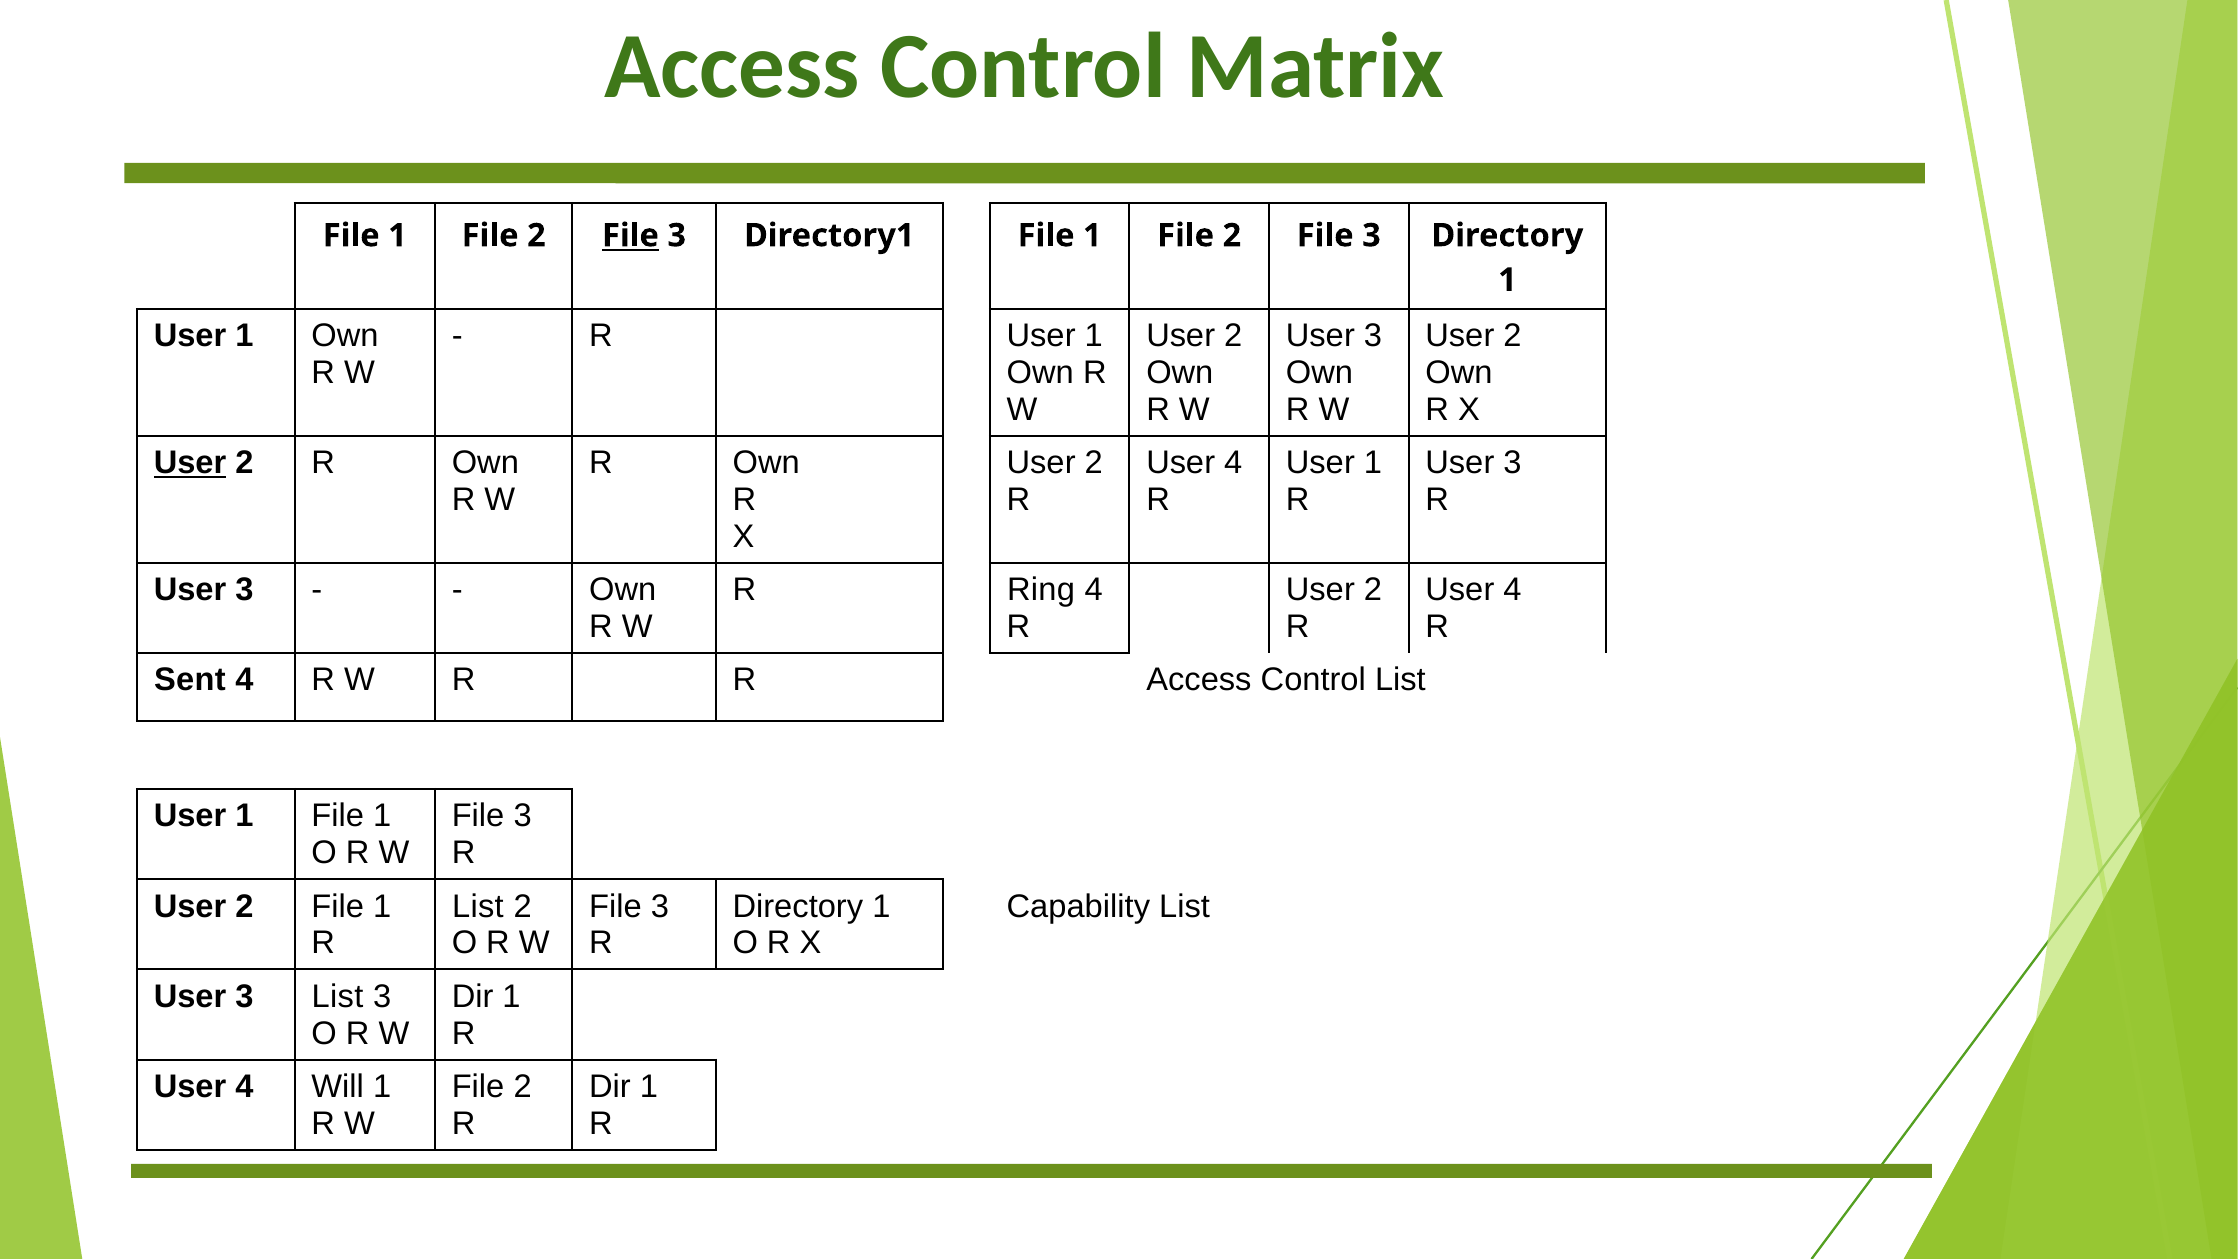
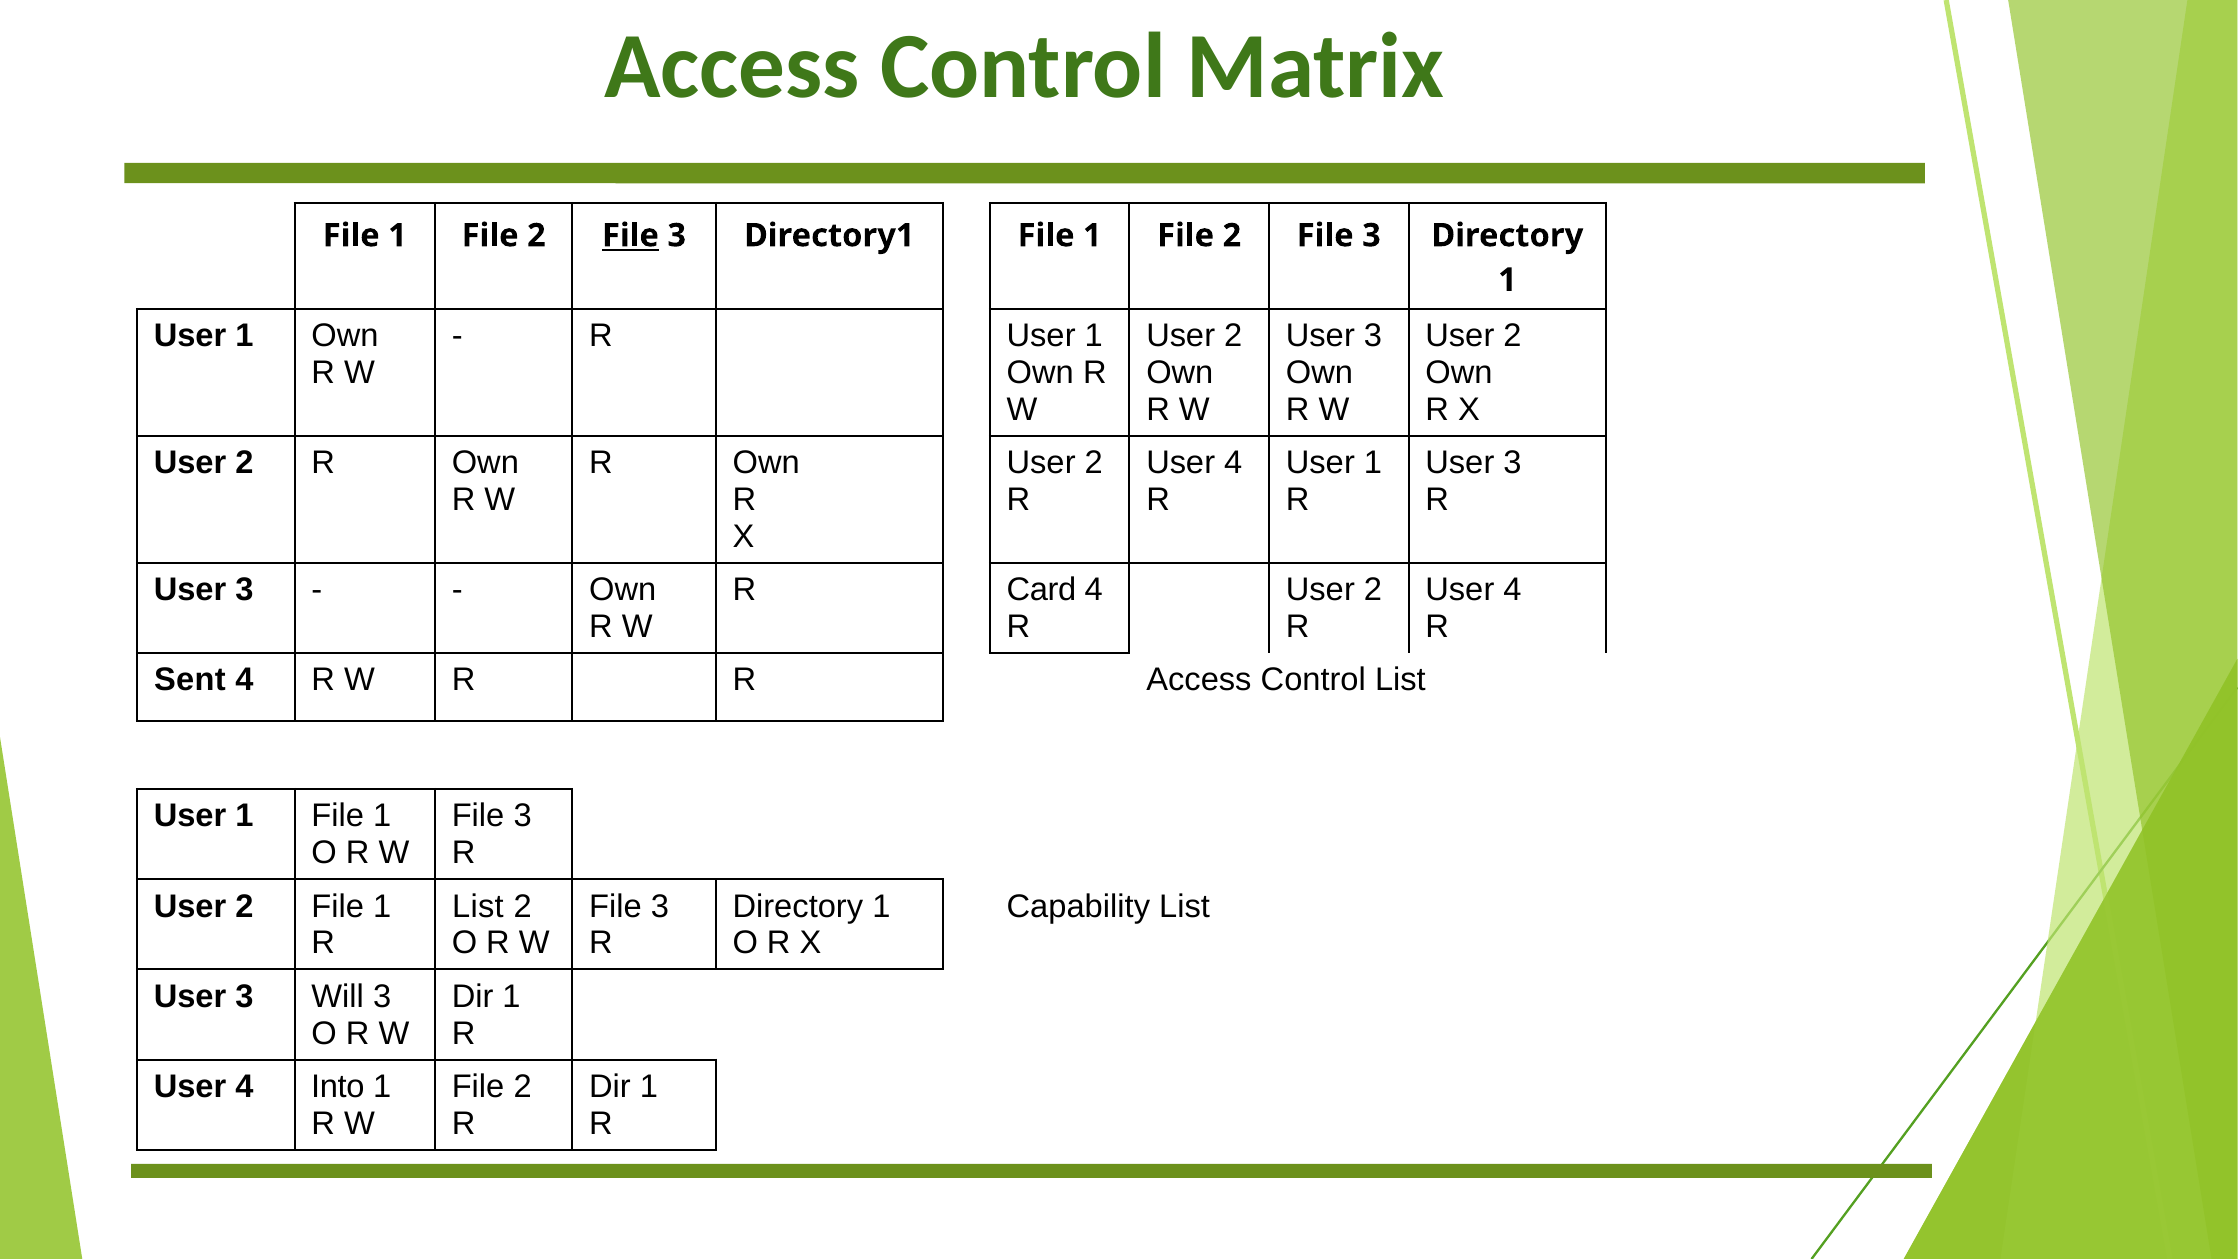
User at (190, 463) underline: present -> none
Ring: Ring -> Card
3 List: List -> Will
Will: Will -> Into
